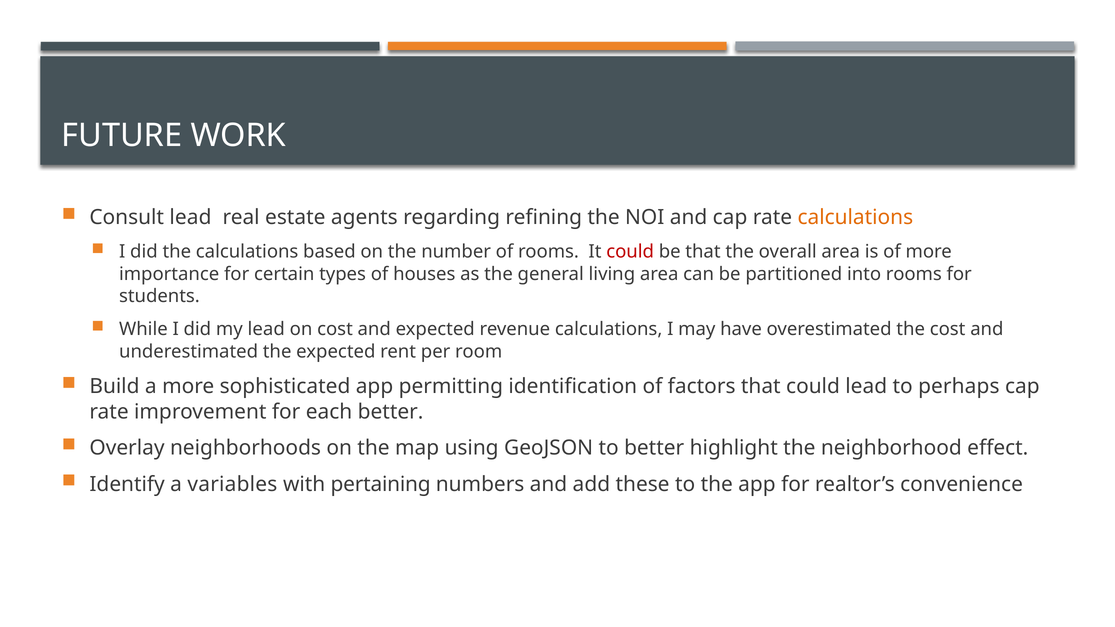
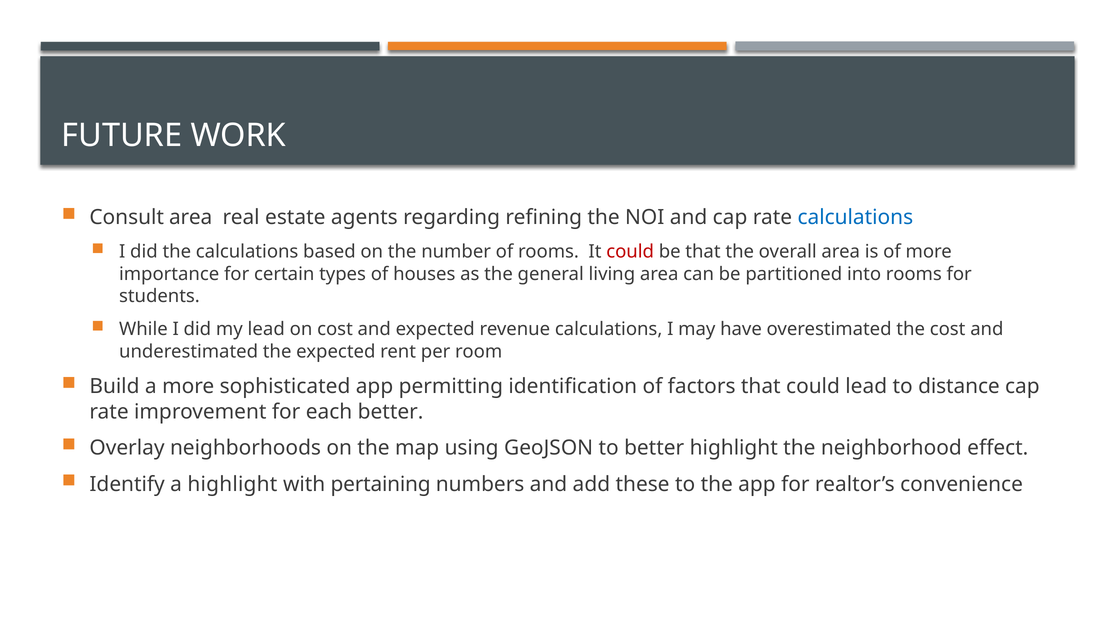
Consult lead: lead -> area
calculations at (855, 218) colour: orange -> blue
perhaps: perhaps -> distance
a variables: variables -> highlight
